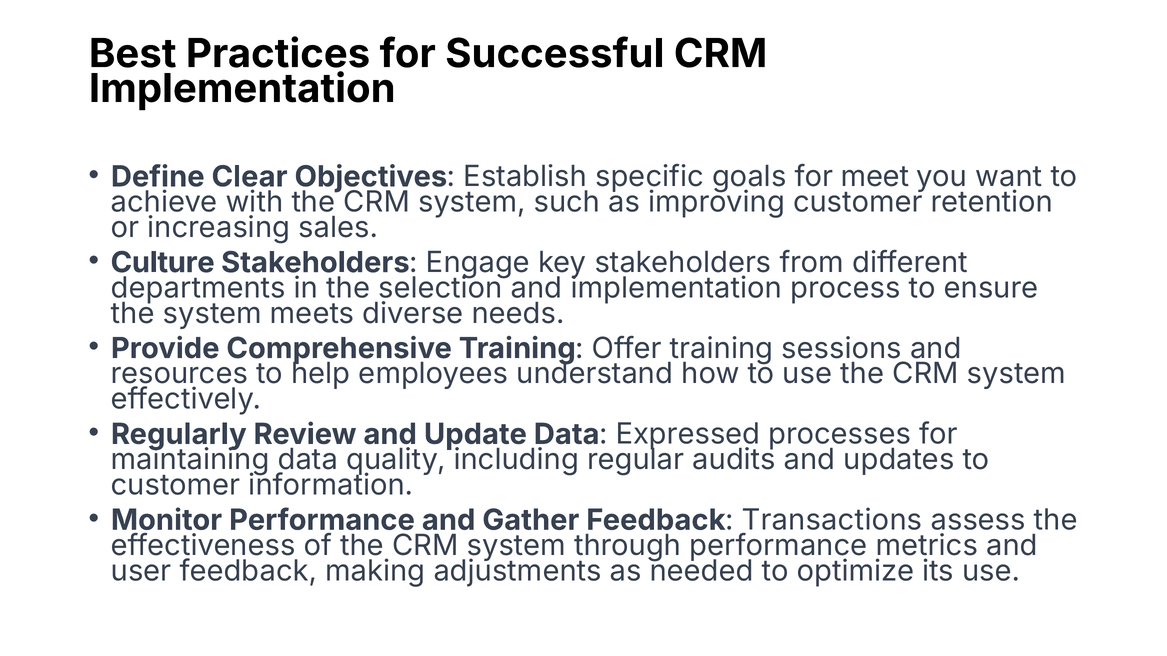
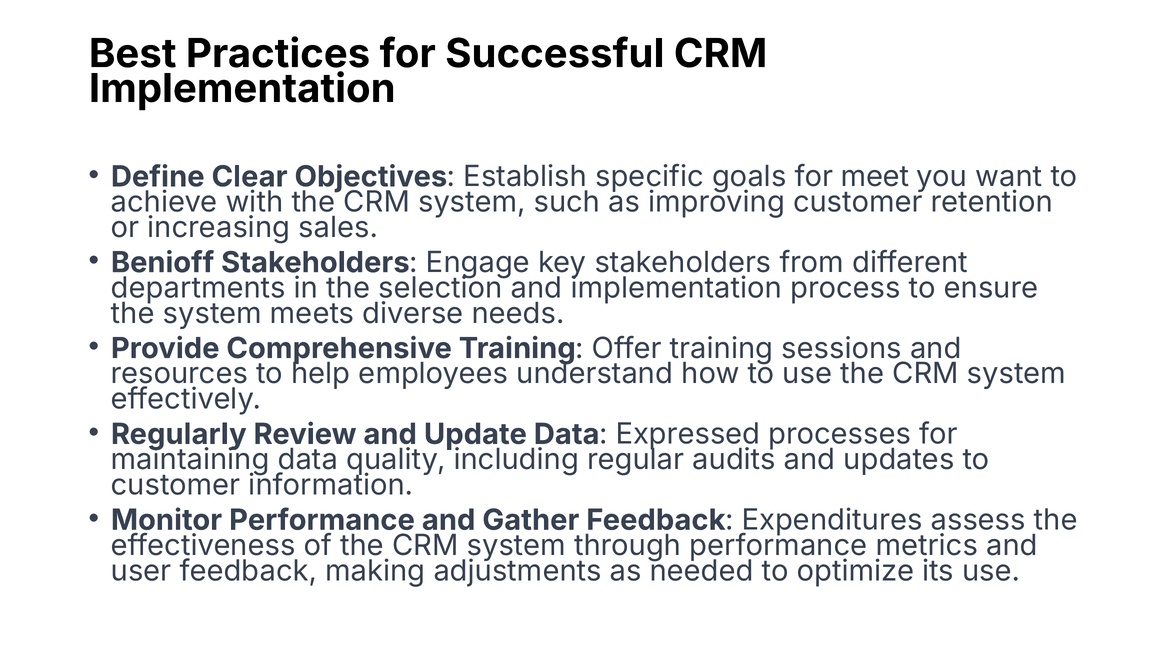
Culture: Culture -> Benioff
Transactions: Transactions -> Expenditures
